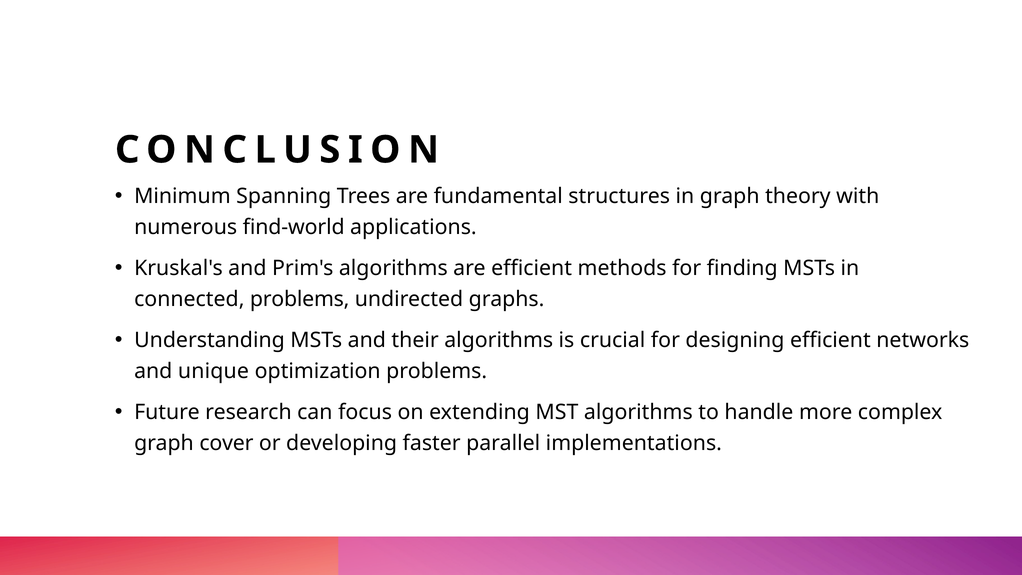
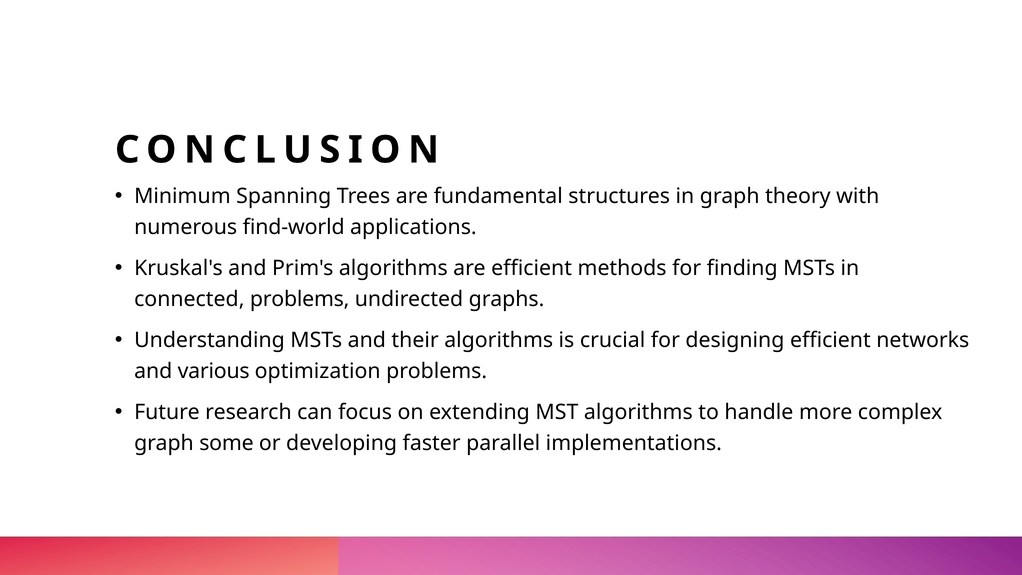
unique: unique -> various
cover: cover -> some
